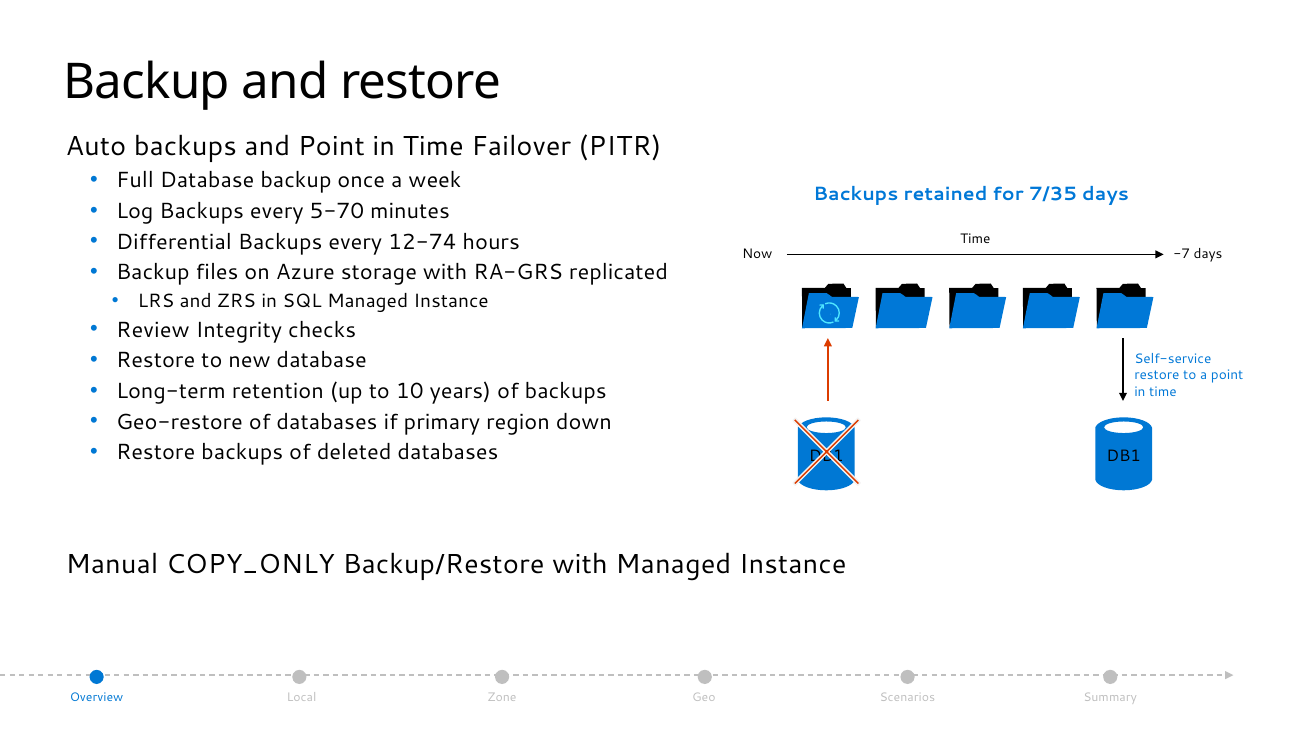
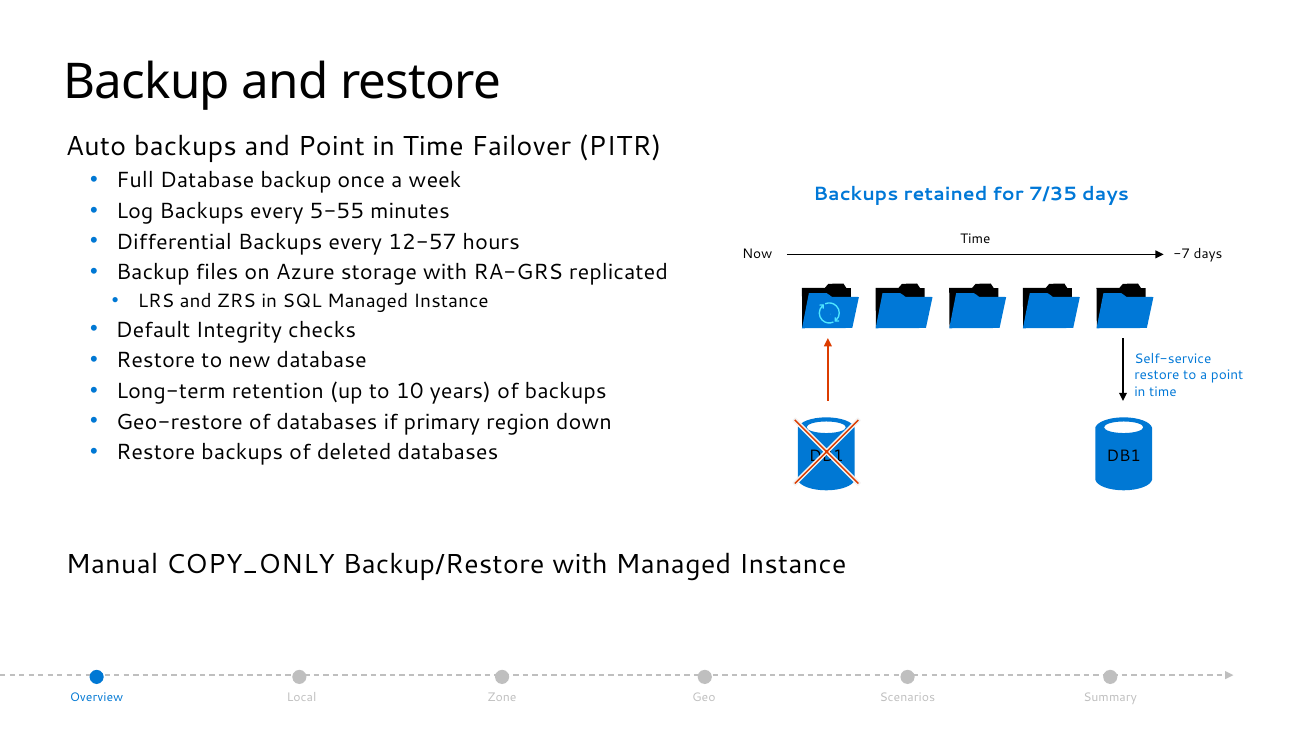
5-70: 5-70 -> 5-55
12-74: 12-74 -> 12-57
Review: Review -> Default
